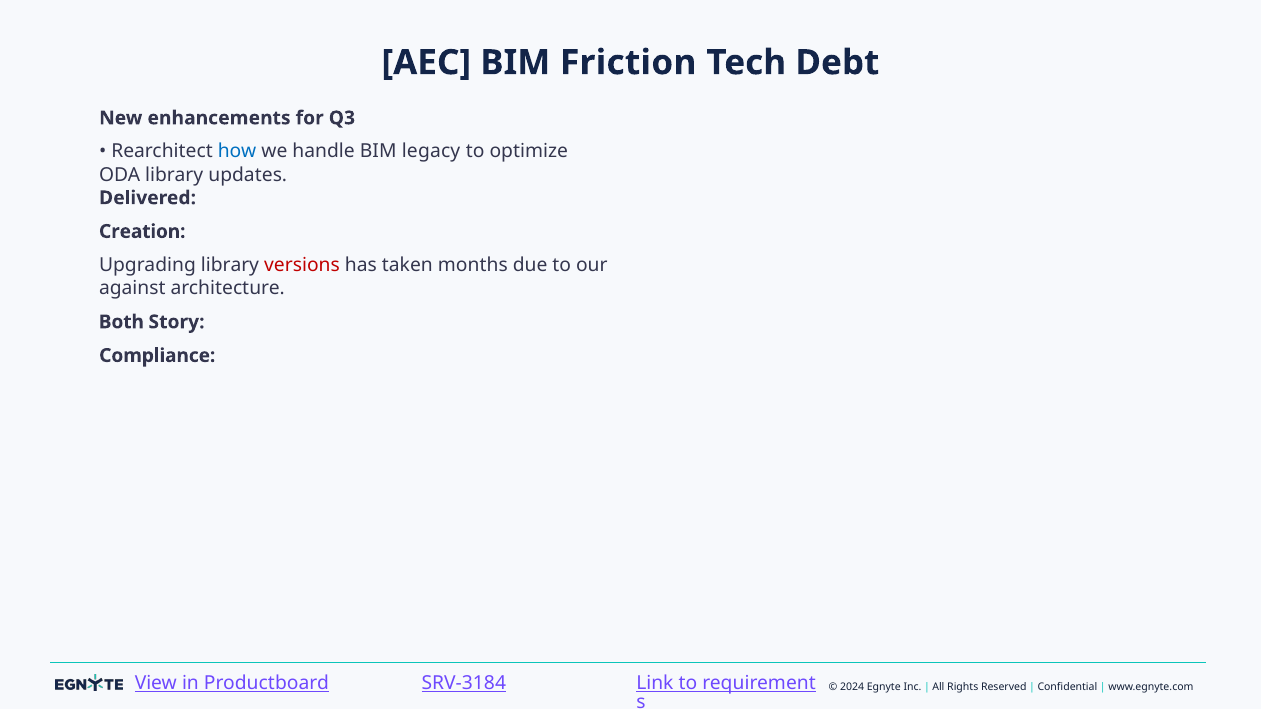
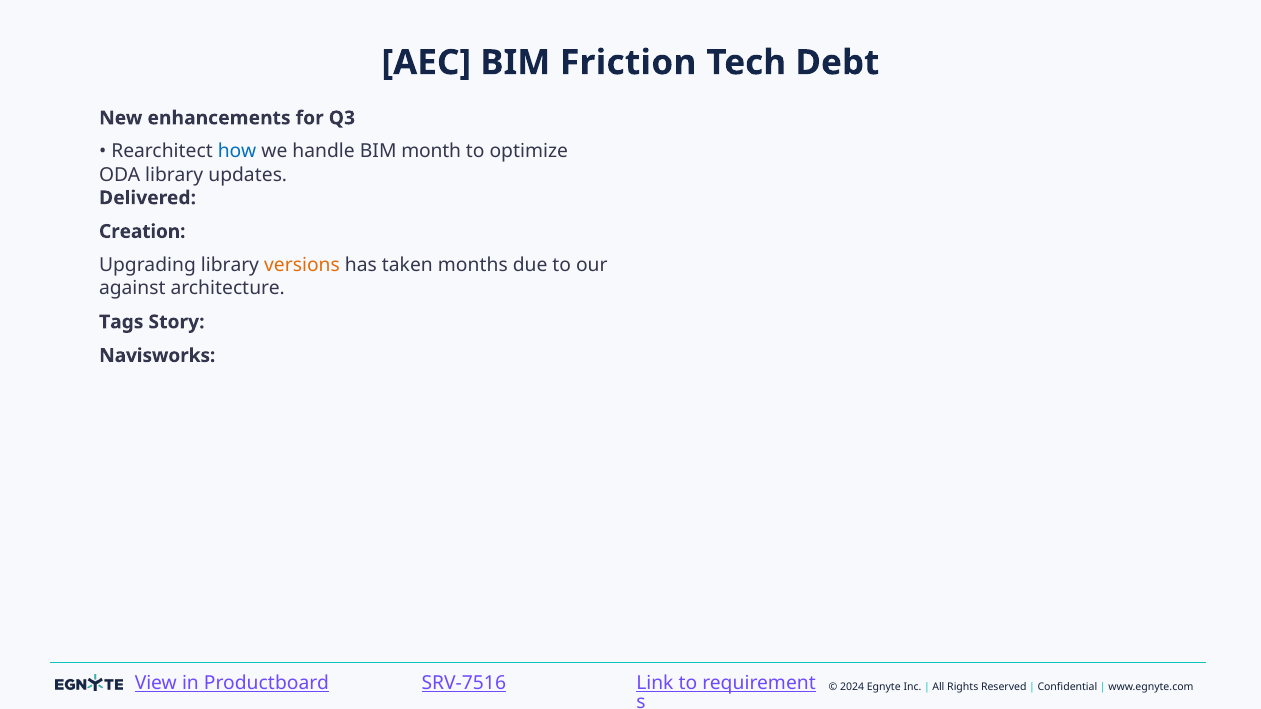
legacy: legacy -> month
versions colour: red -> orange
Both: Both -> Tags
Compliance: Compliance -> Navisworks
SRV-3184: SRV-3184 -> SRV-7516
